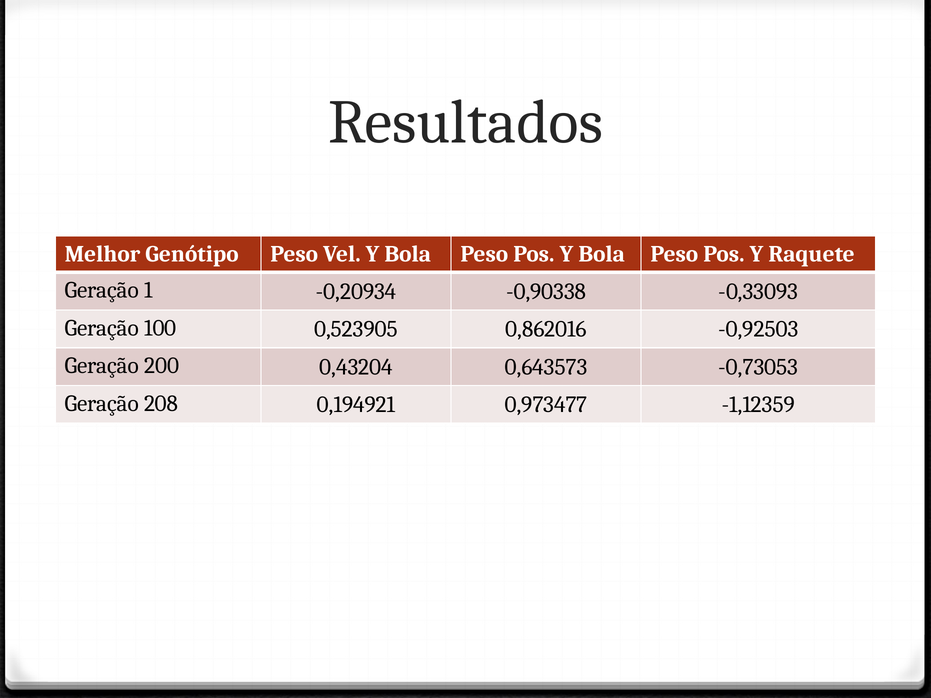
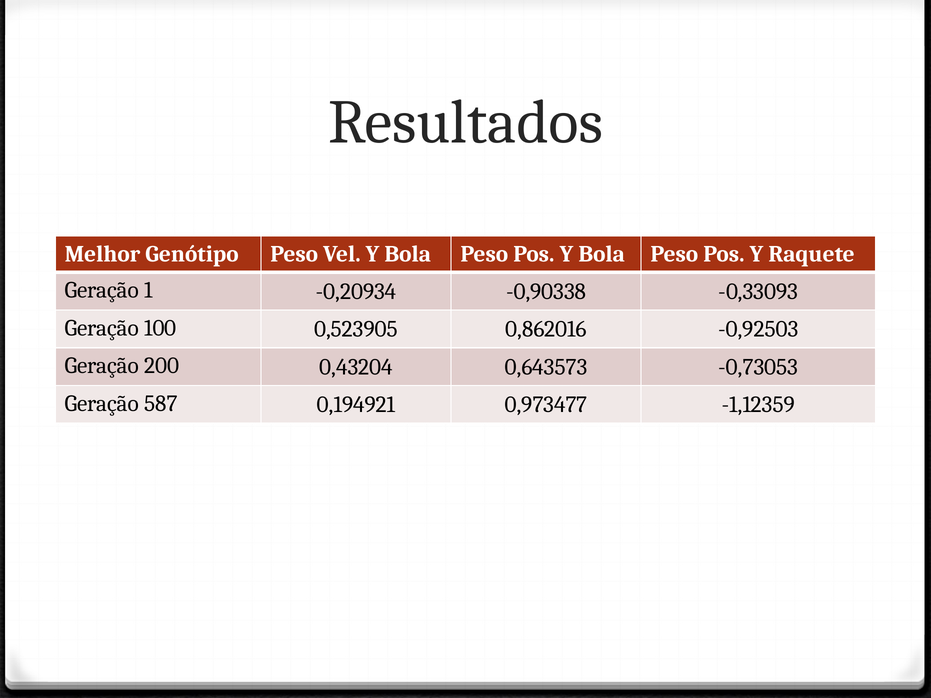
208: 208 -> 587
